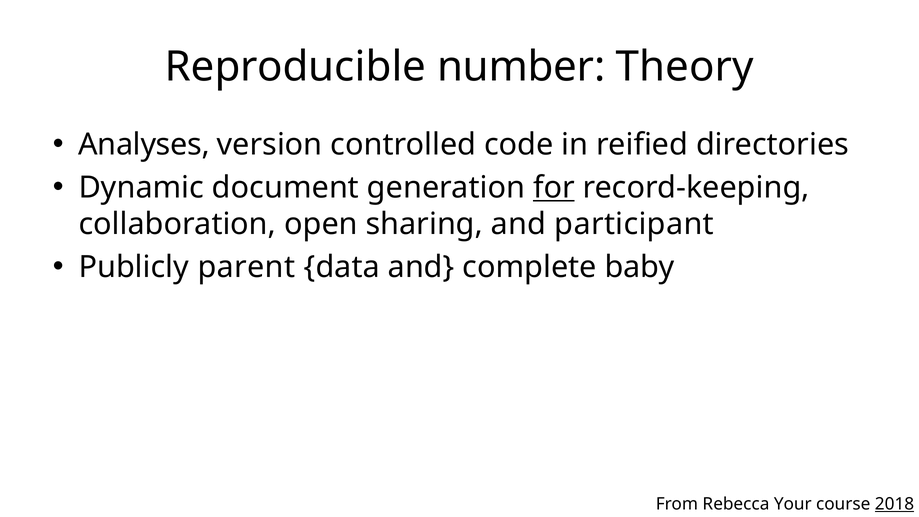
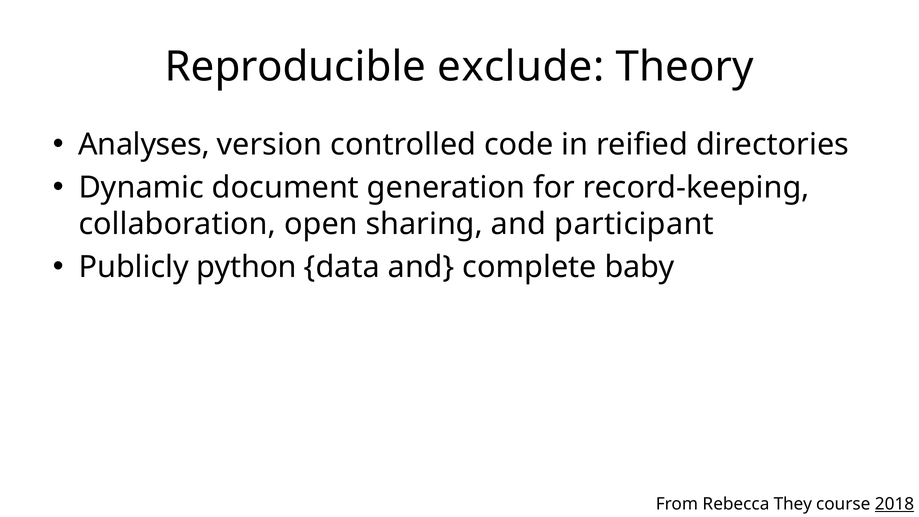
number: number -> exclude
for underline: present -> none
parent: parent -> python
Your: Your -> They
